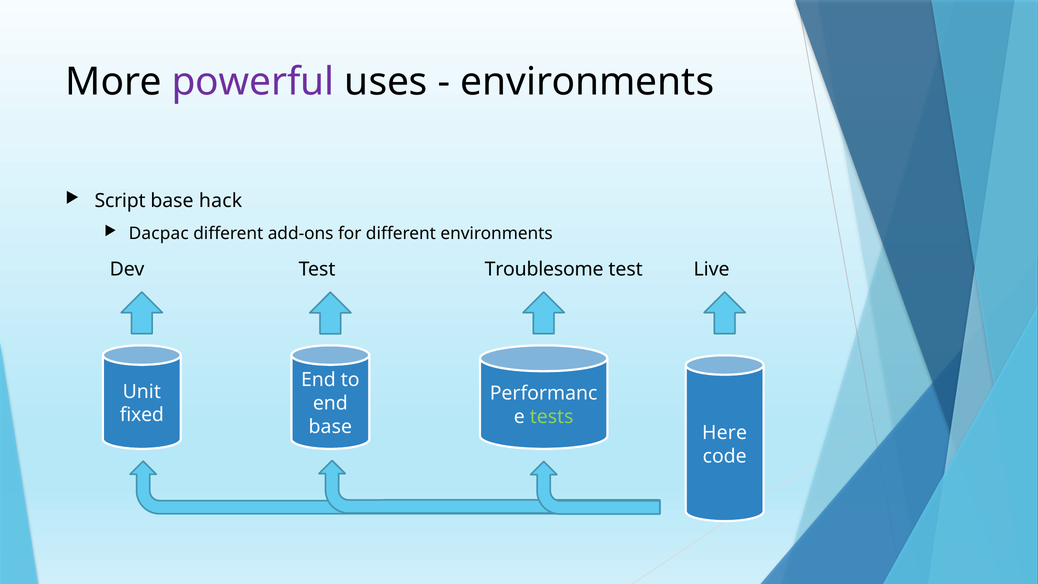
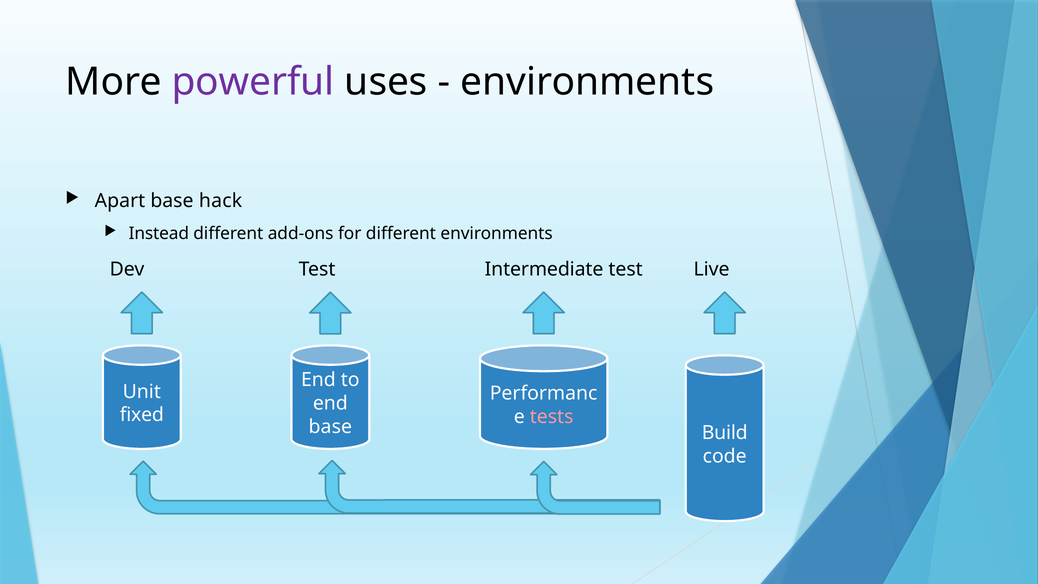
Script: Script -> Apart
Dacpac: Dacpac -> Instead
Troublesome: Troublesome -> Intermediate
tests colour: light green -> pink
Here: Here -> Build
